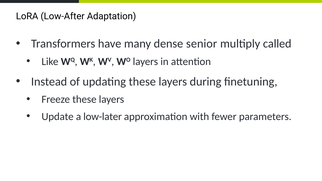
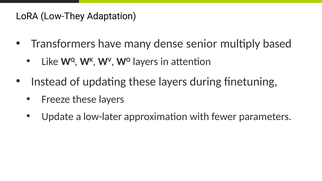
Low-After: Low-After -> Low-They
called: called -> based
